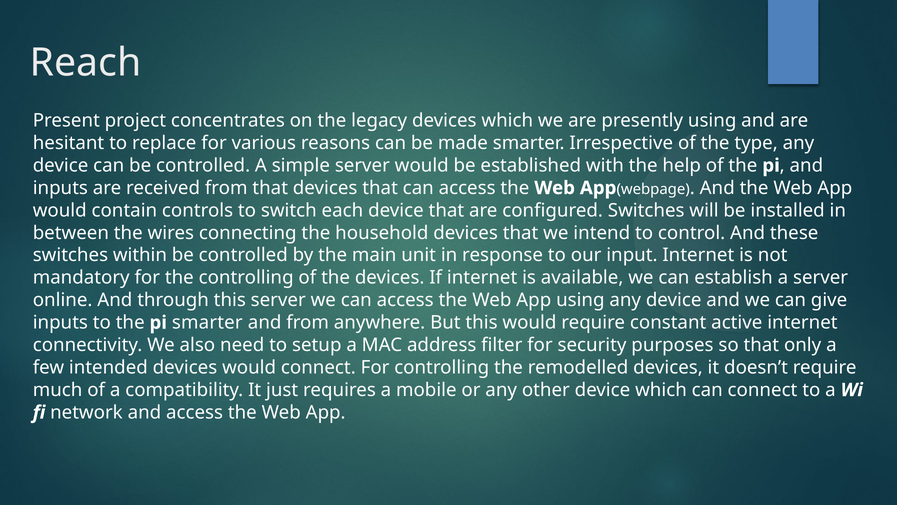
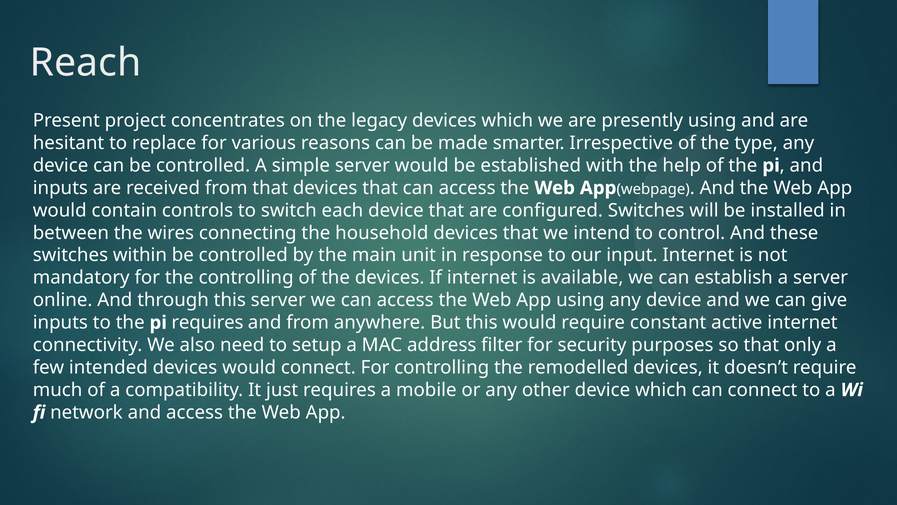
pi smarter: smarter -> requires
